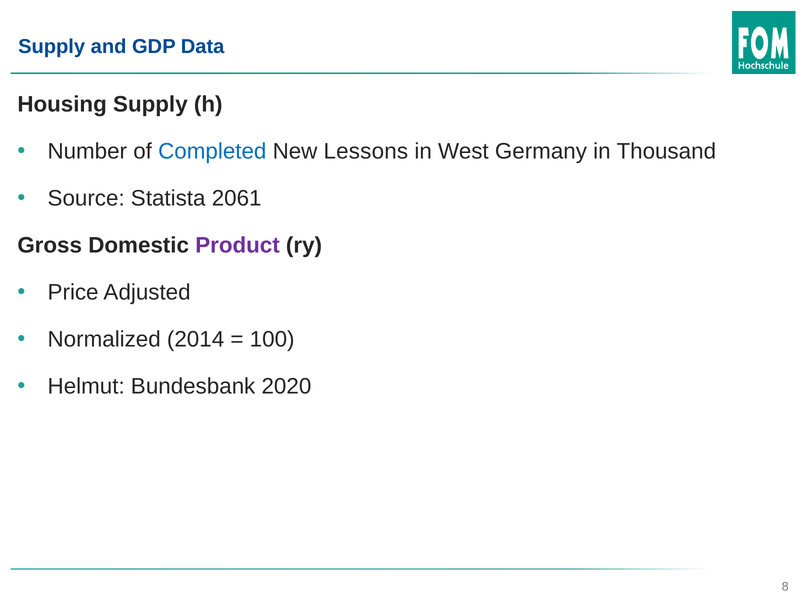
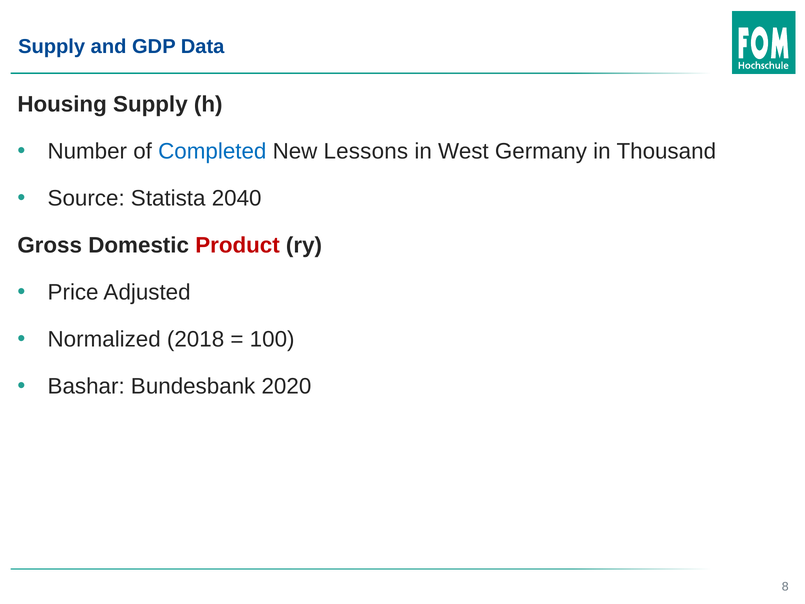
2061: 2061 -> 2040
Product colour: purple -> red
2014: 2014 -> 2018
Helmut: Helmut -> Bashar
